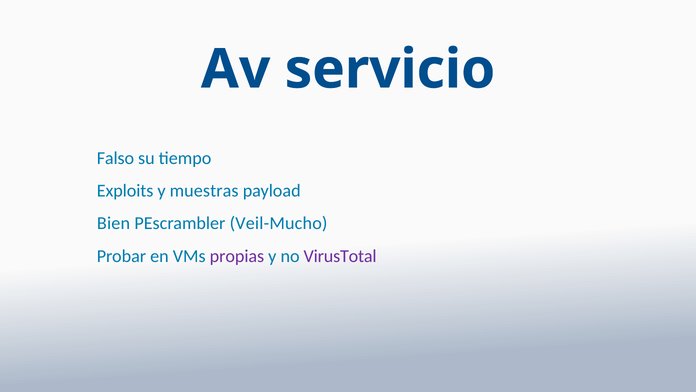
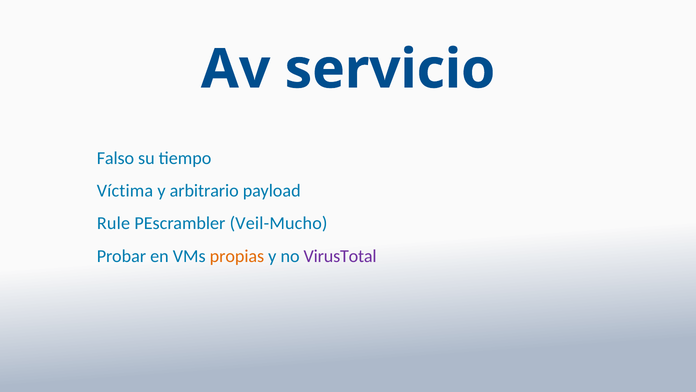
Exploits: Exploits -> Víctima
muestras: muestras -> arbitrario
Bien: Bien -> Rule
propias colour: purple -> orange
